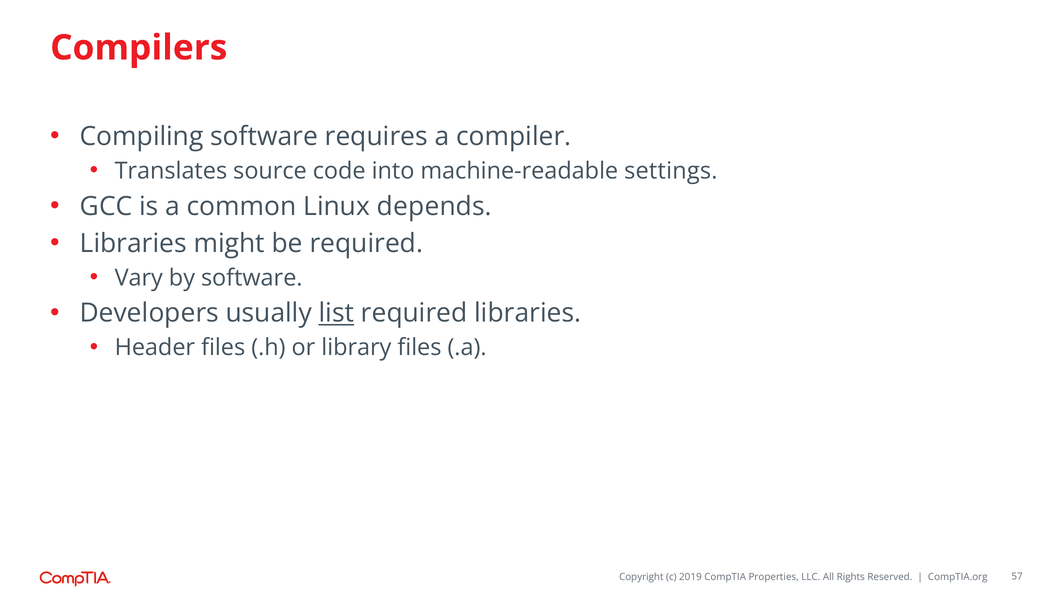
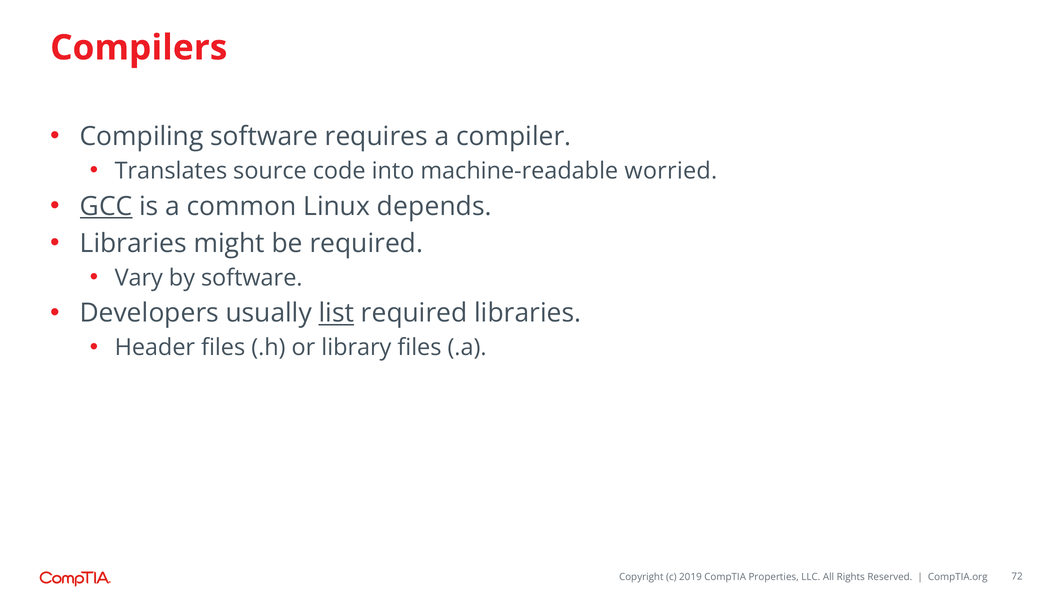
settings: settings -> worried
GCC underline: none -> present
57: 57 -> 72
